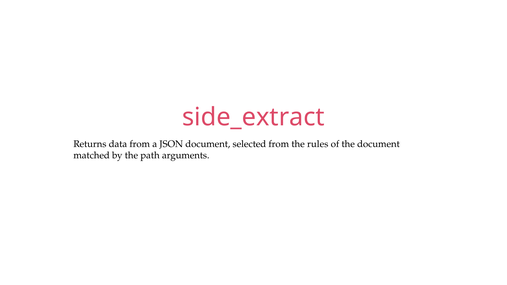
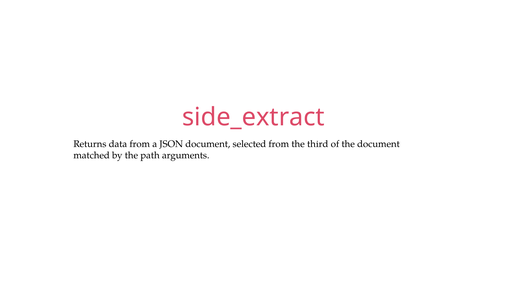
rules: rules -> third
